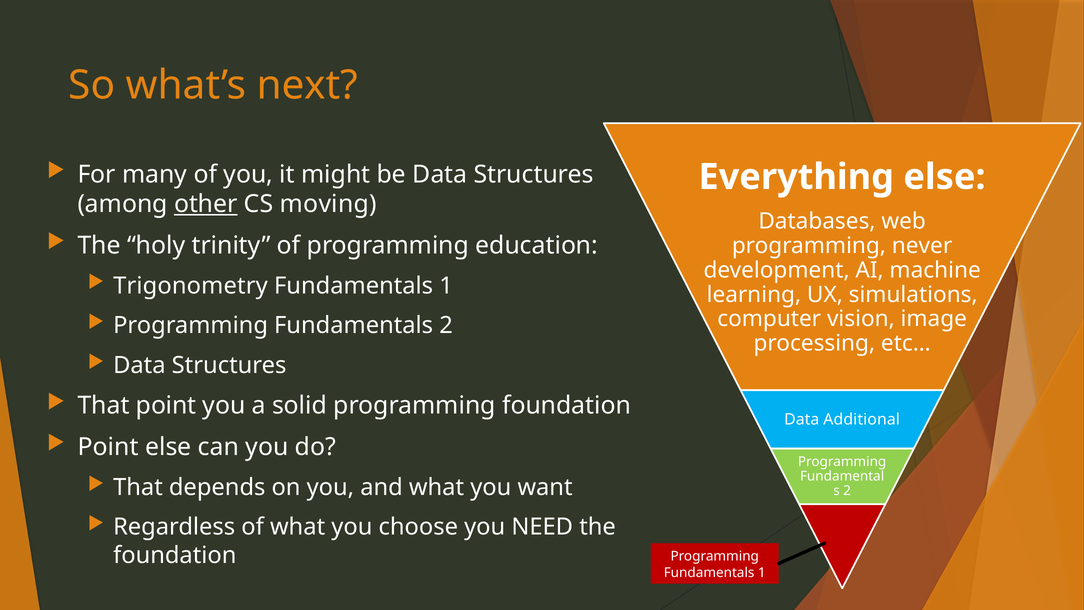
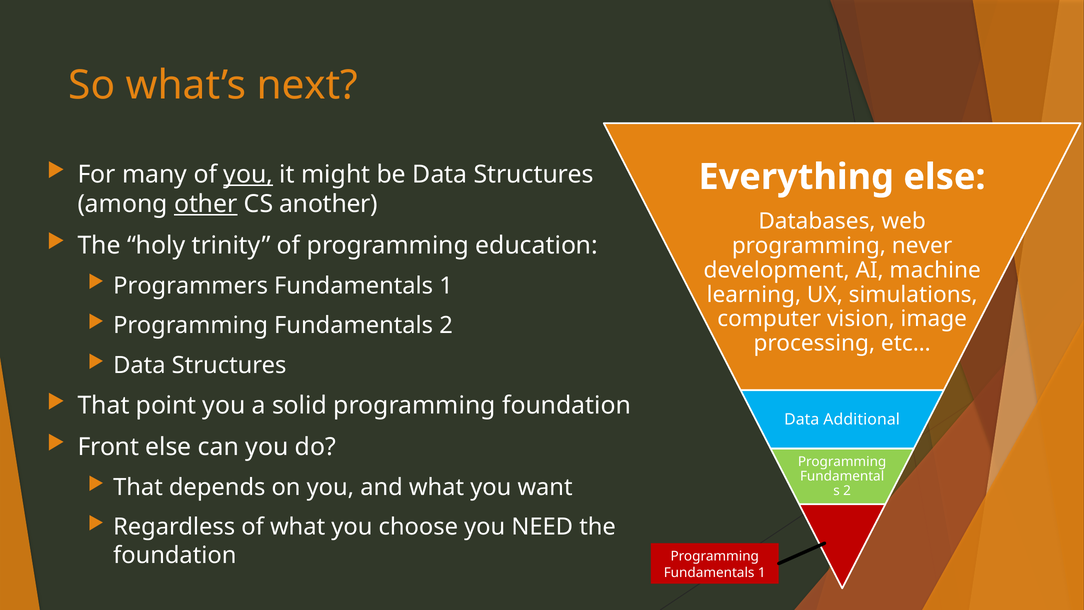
you at (248, 174) underline: none -> present
moving: moving -> another
Trigonometry: Trigonometry -> Programmers
Point at (108, 447): Point -> Front
